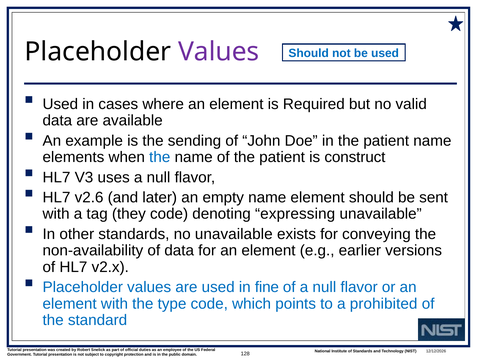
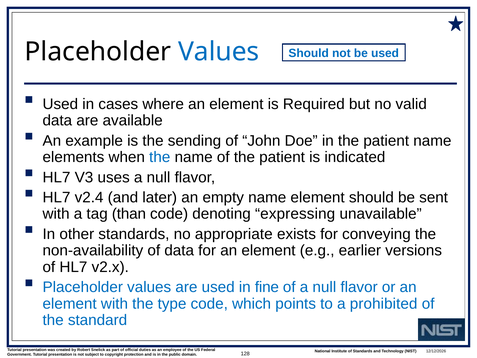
Values at (219, 52) colour: purple -> blue
construct: construct -> indicated
v2.6: v2.6 -> v2.4
they: they -> than
no unavailable: unavailable -> appropriate
